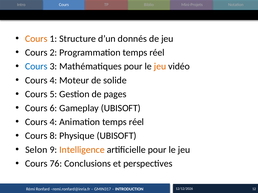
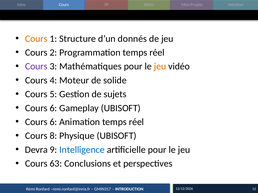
Cours at (36, 67) colour: blue -> purple
pages: pages -> sujets
4 at (53, 122): 4 -> 6
Selon: Selon -> Devra
Intelligence colour: orange -> blue
76: 76 -> 63
